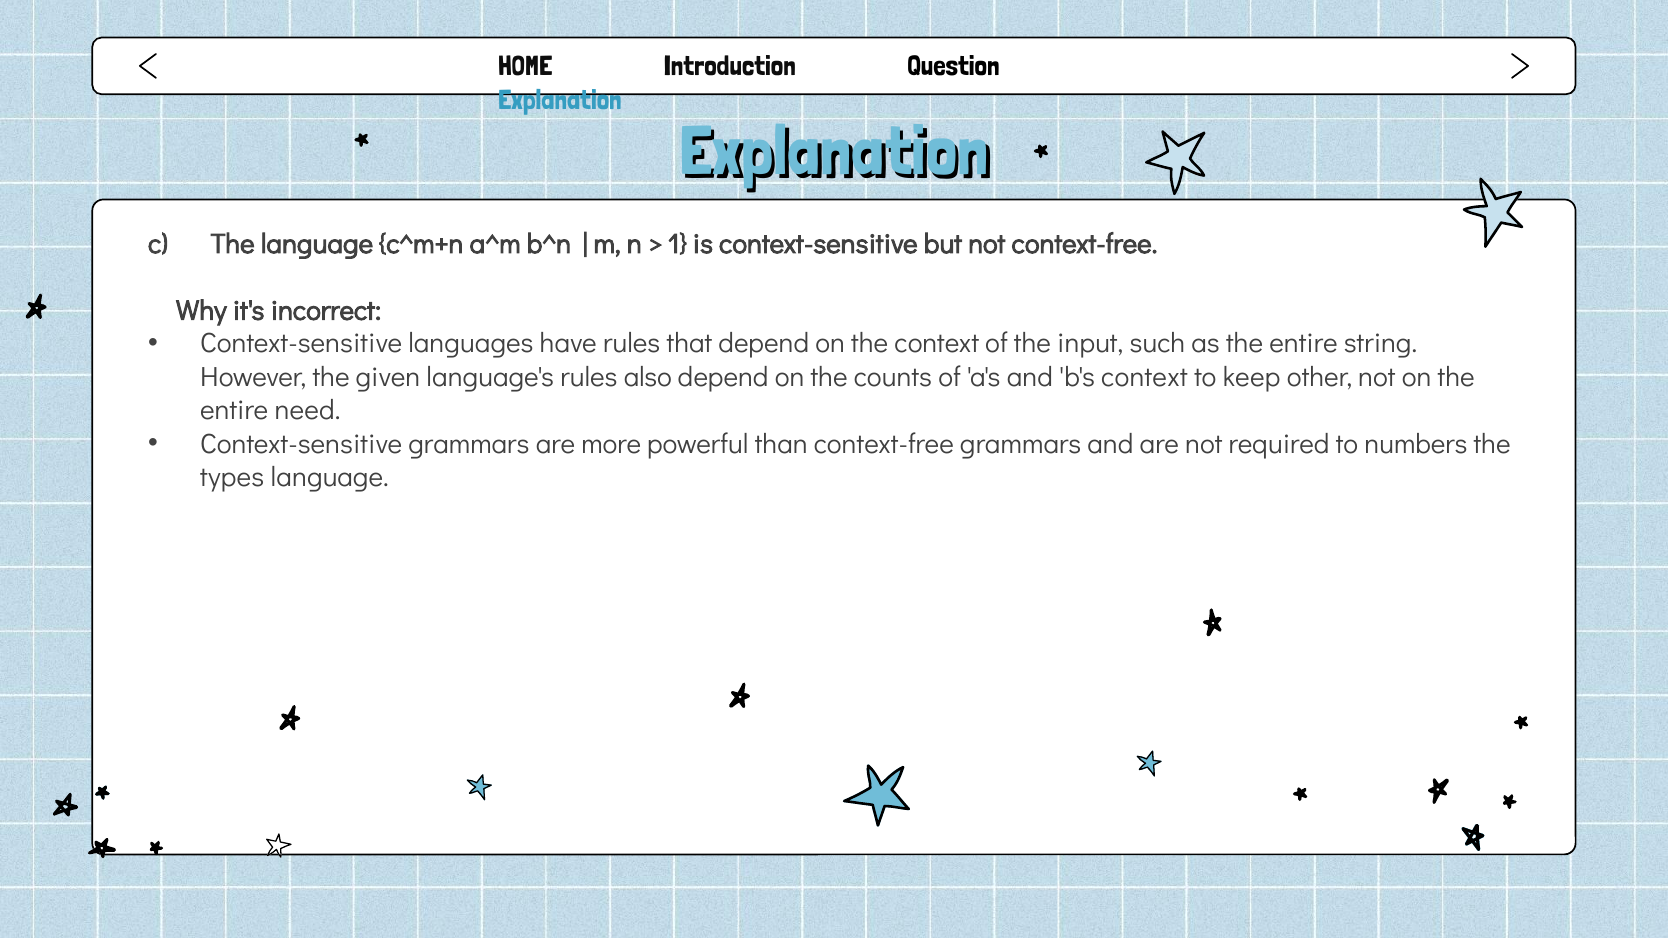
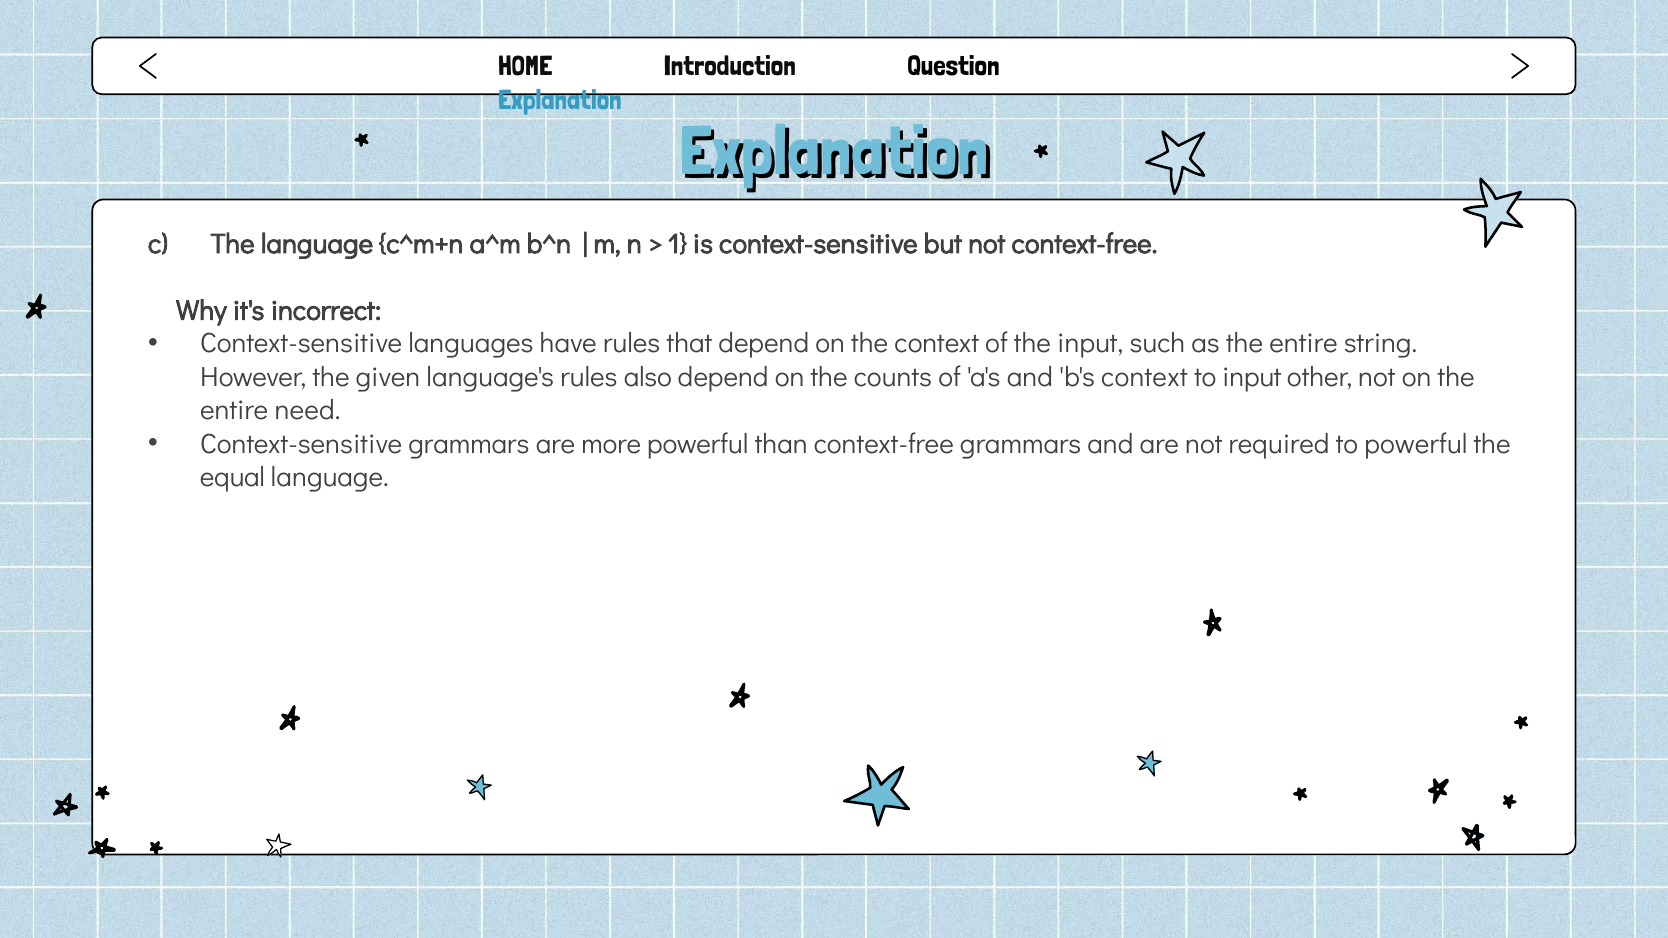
to keep: keep -> input
to numbers: numbers -> powerful
types: types -> equal
